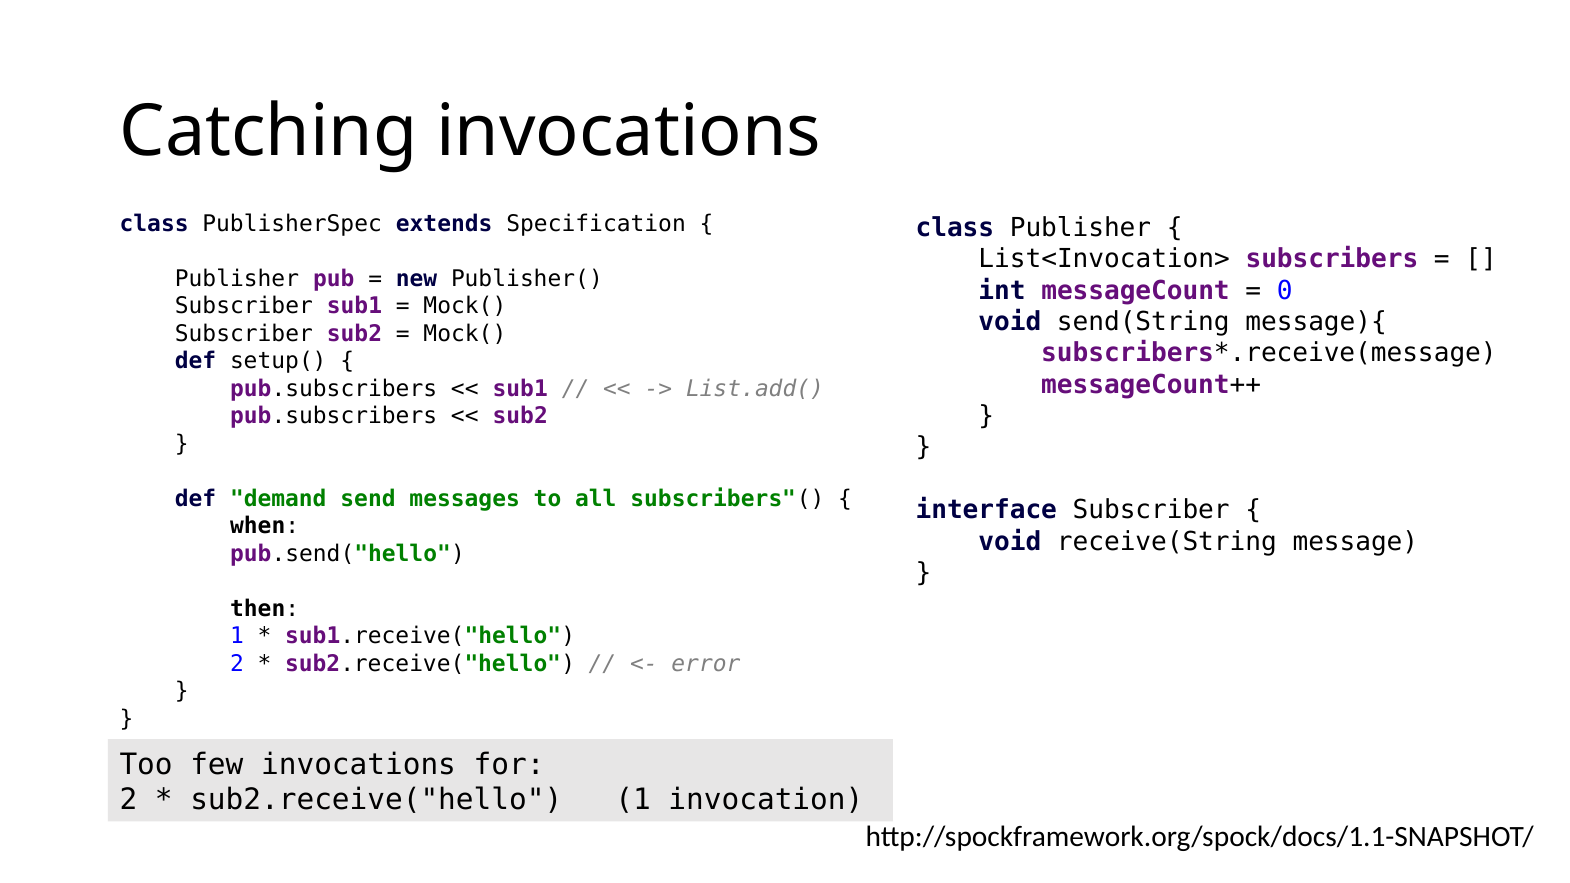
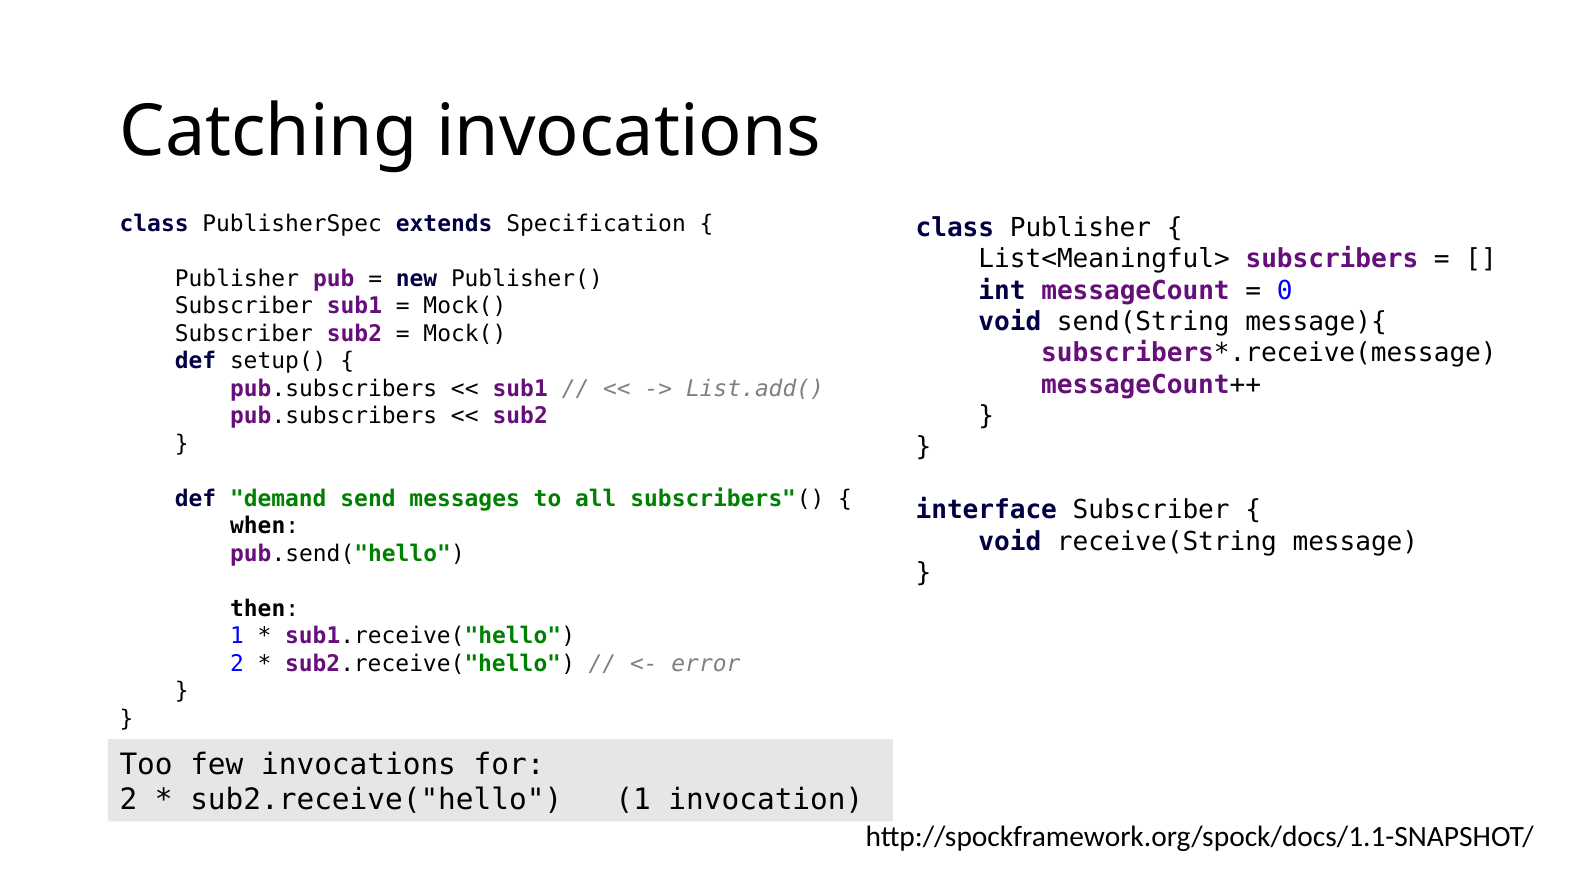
List<Invocation>: List<Invocation> -> List<Meaningful>
